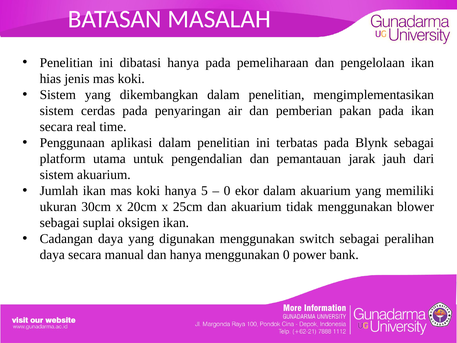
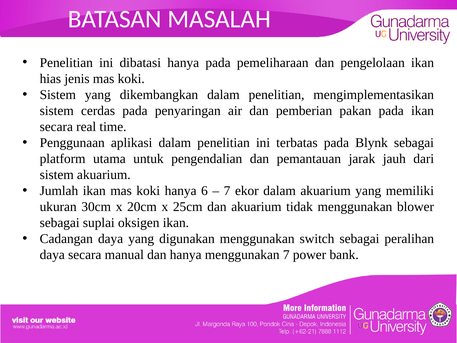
5: 5 -> 6
0 at (227, 191): 0 -> 7
menggunakan 0: 0 -> 7
